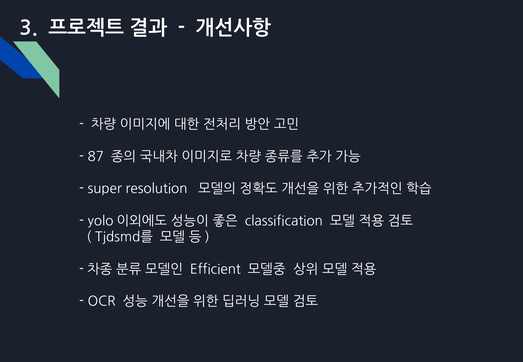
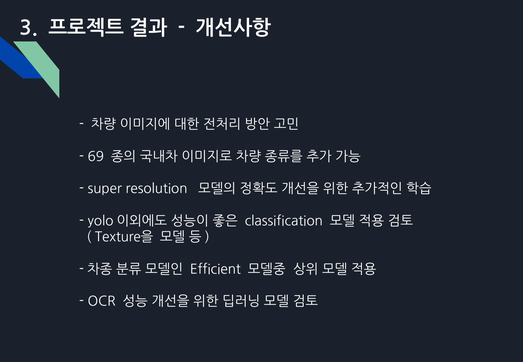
87: 87 -> 69
Tjdsmd를: Tjdsmd를 -> Texture을
